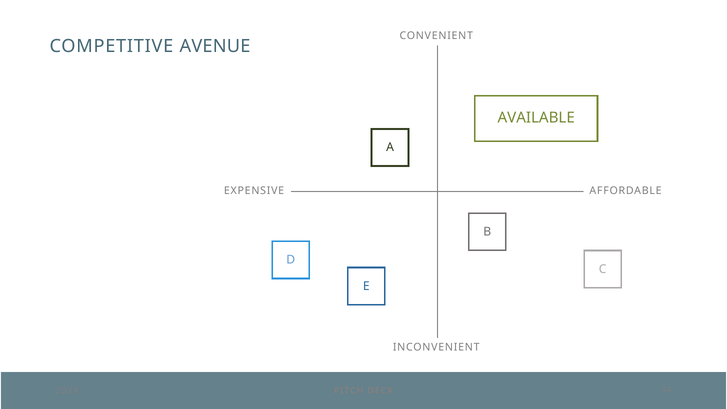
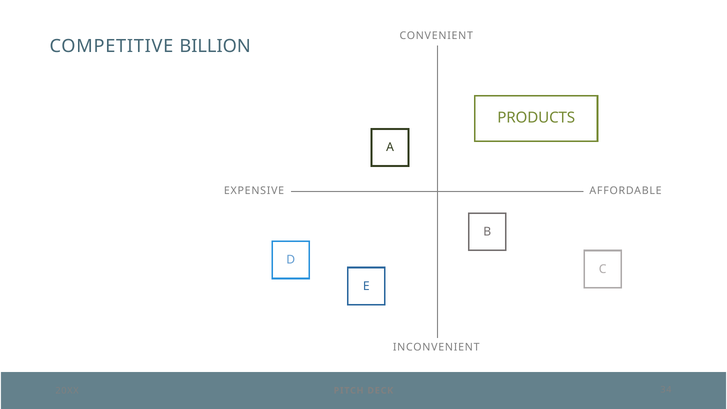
AVENUE: AVENUE -> BILLION
AVAILABLE: AVAILABLE -> PRODUCTS
